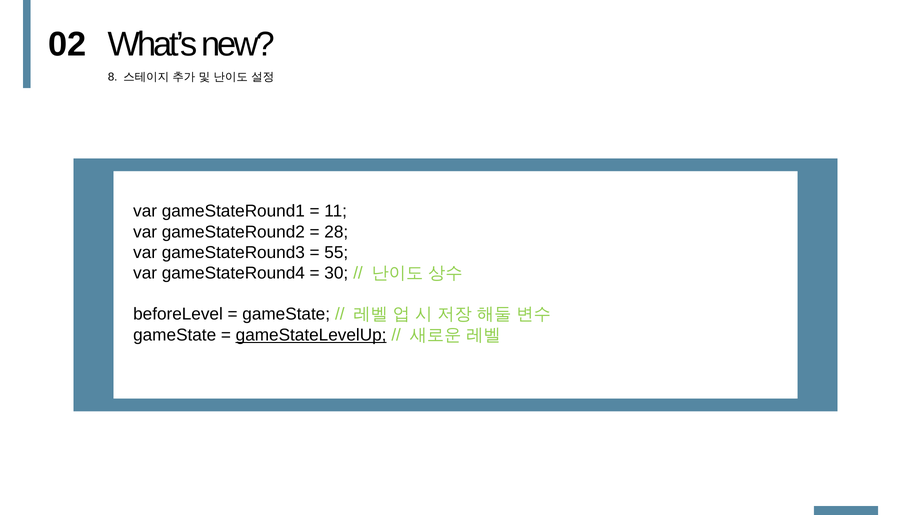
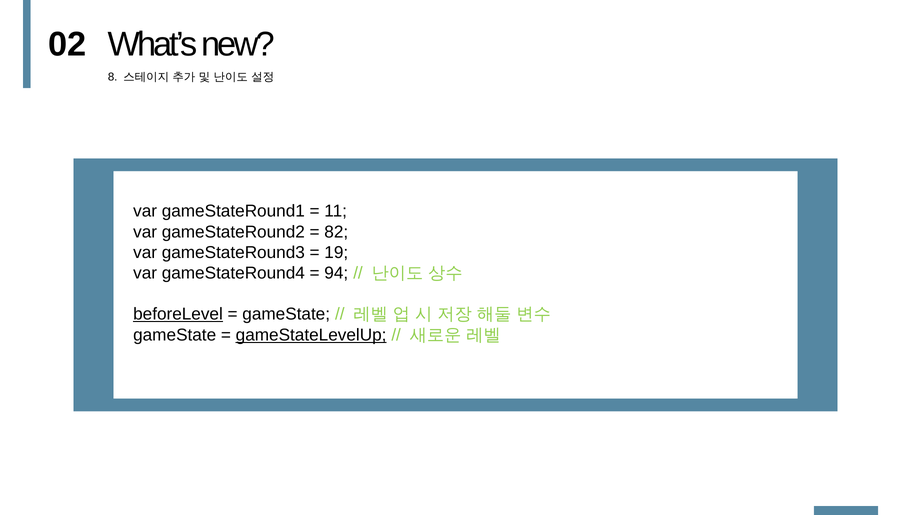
28: 28 -> 82
55: 55 -> 19
30: 30 -> 94
beforeLevel underline: none -> present
